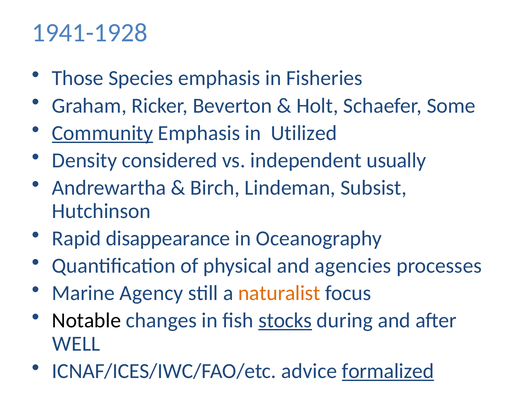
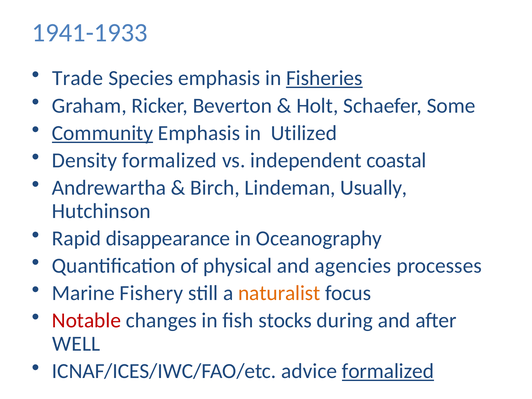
1941-1928: 1941-1928 -> 1941-1933
Those: Those -> Trade
Fisheries underline: none -> present
Density considered: considered -> formalized
usually: usually -> coastal
Subsist: Subsist -> Usually
Agency: Agency -> Fishery
Notable colour: black -> red
stocks underline: present -> none
